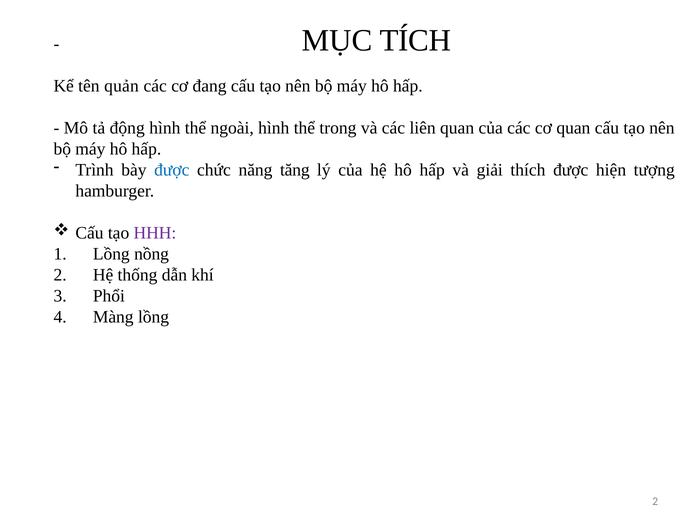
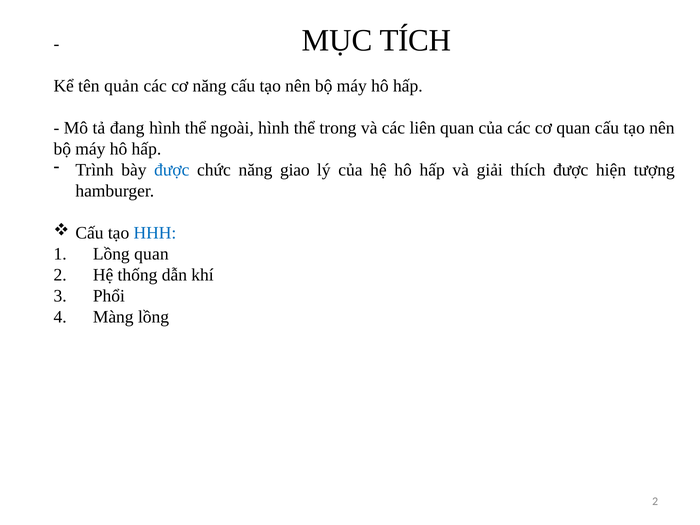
cơ đang: đang -> năng
động: động -> đang
tăng: tăng -> giao
HHH colour: purple -> blue
Lồng nồng: nồng -> quan
